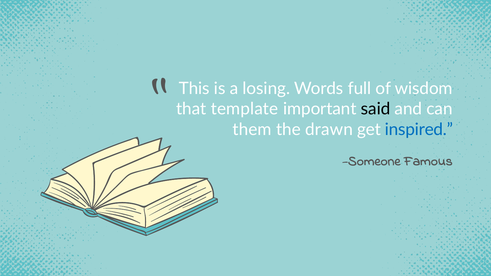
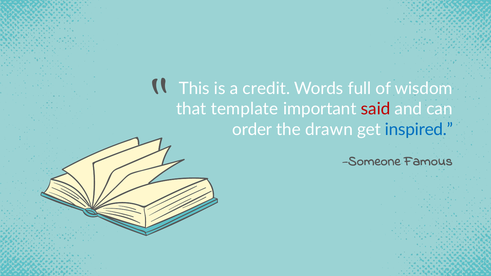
losing: losing -> credit
said colour: black -> red
them: them -> order
